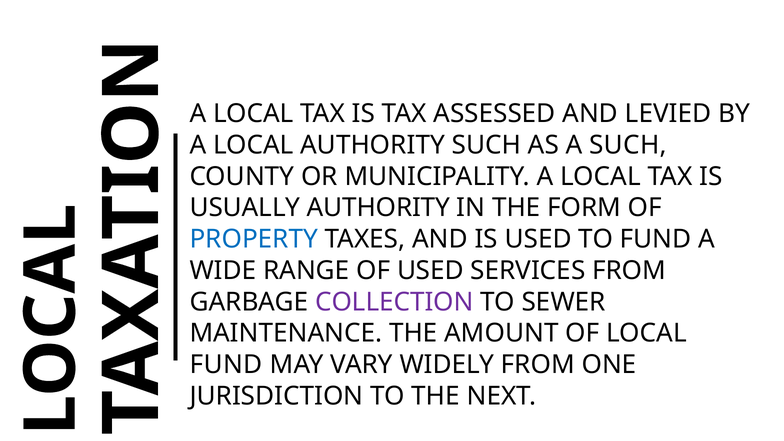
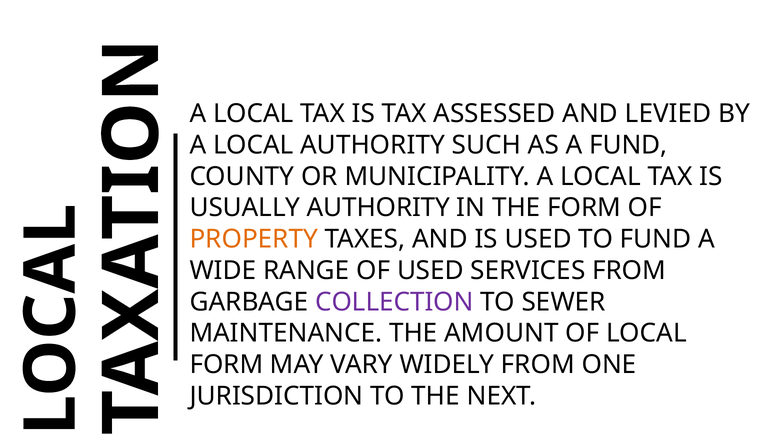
A SUCH: SUCH -> FUND
PROPERTY colour: blue -> orange
FUND at (226, 365): FUND -> FORM
